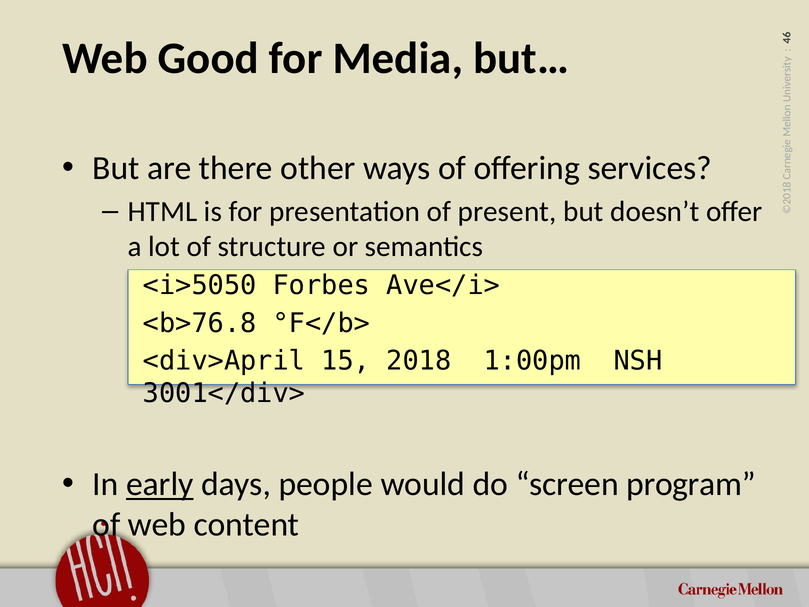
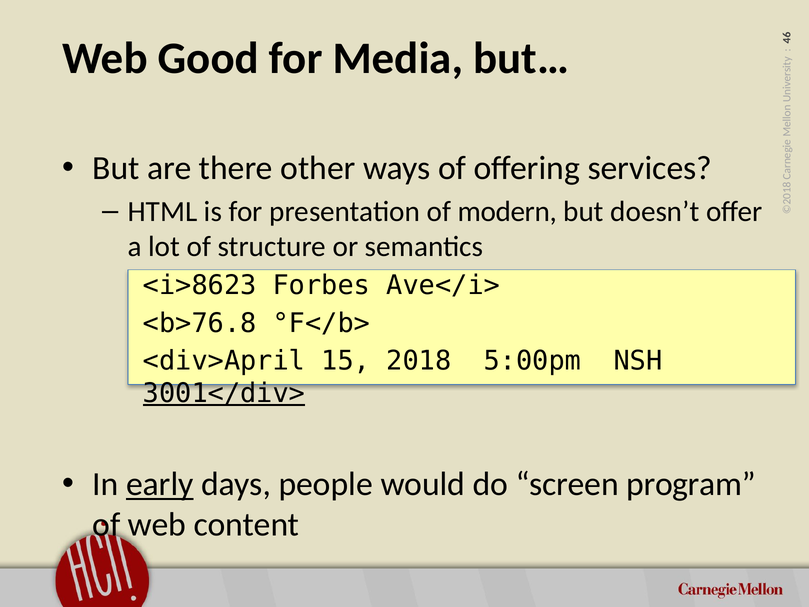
present: present -> modern
<i>5050: <i>5050 -> <i>8623
1:00pm: 1:00pm -> 5:00pm
3001</div> underline: none -> present
